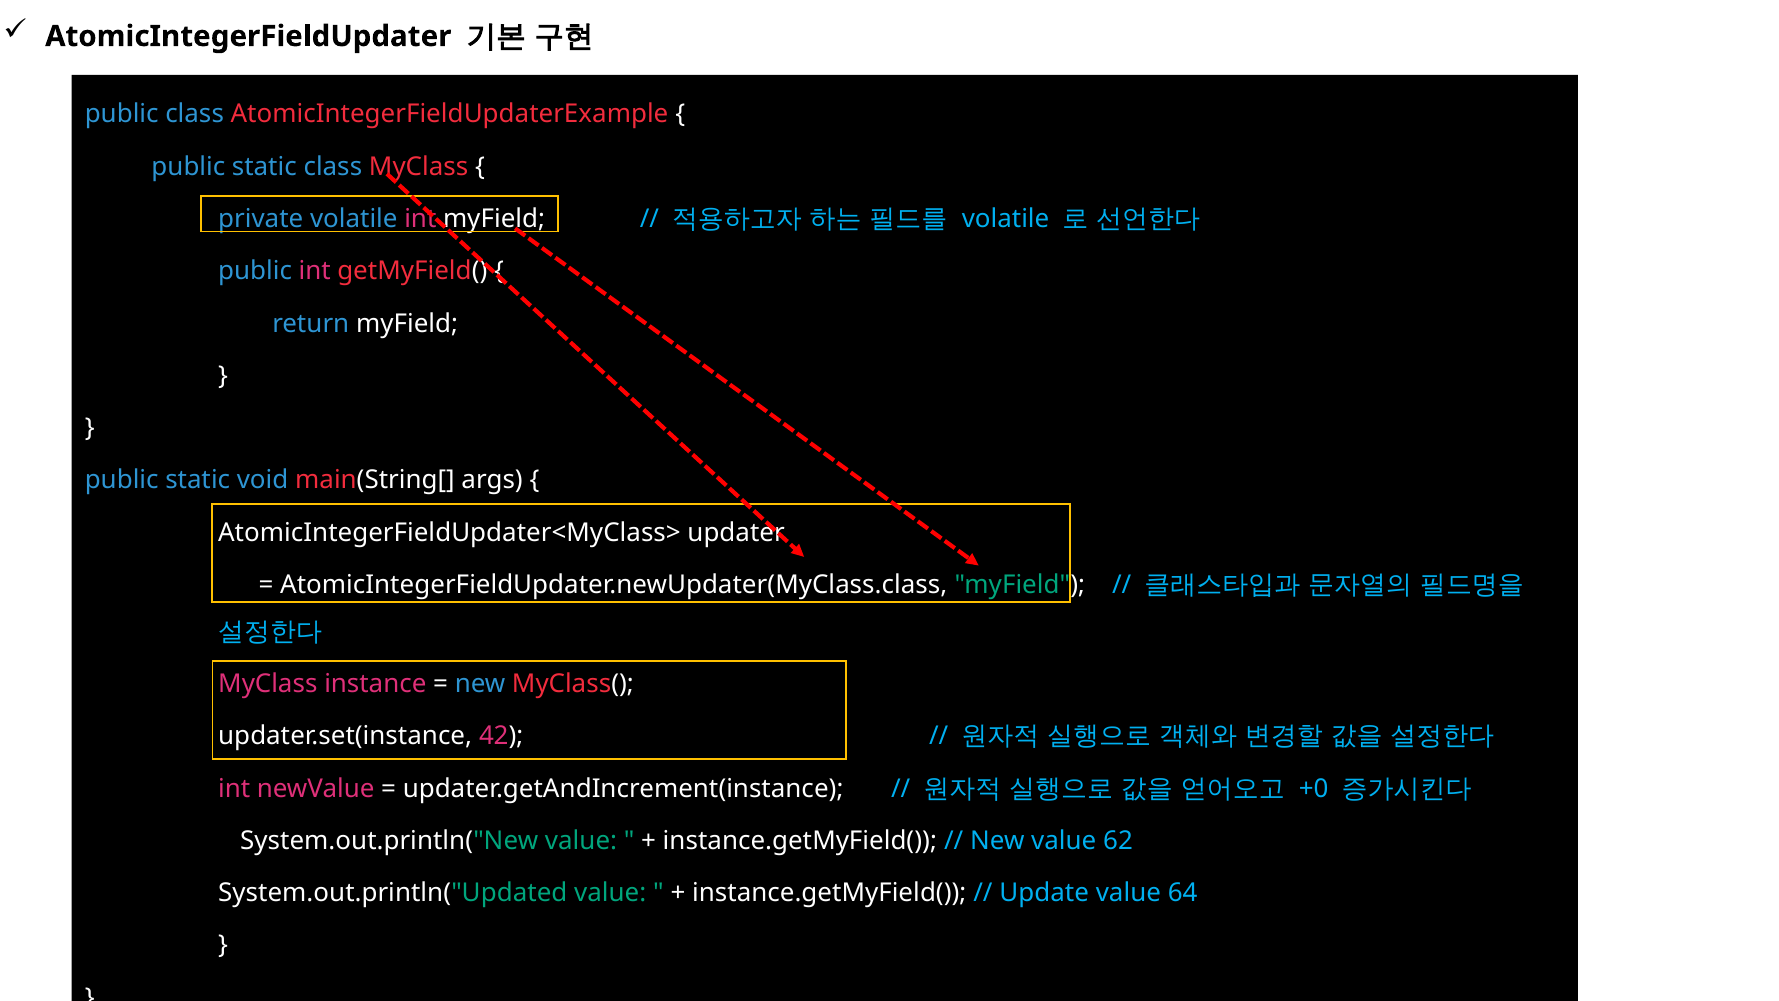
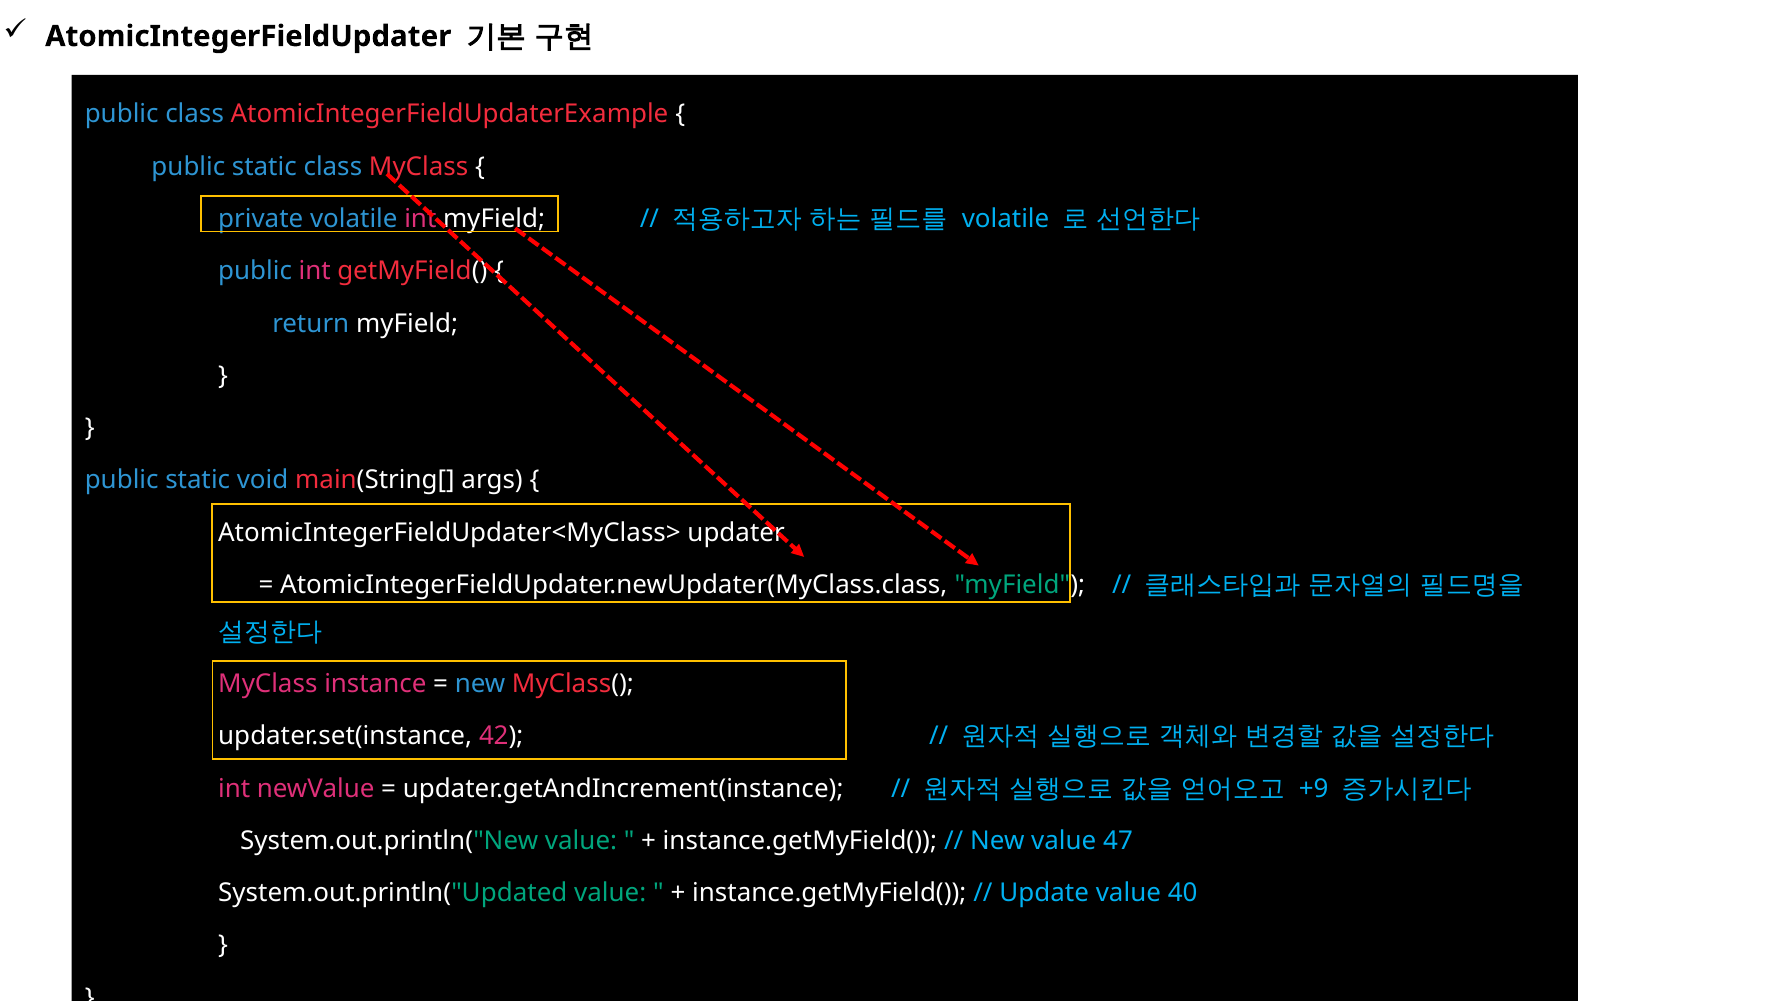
+0: +0 -> +9
62: 62 -> 47
64: 64 -> 40
